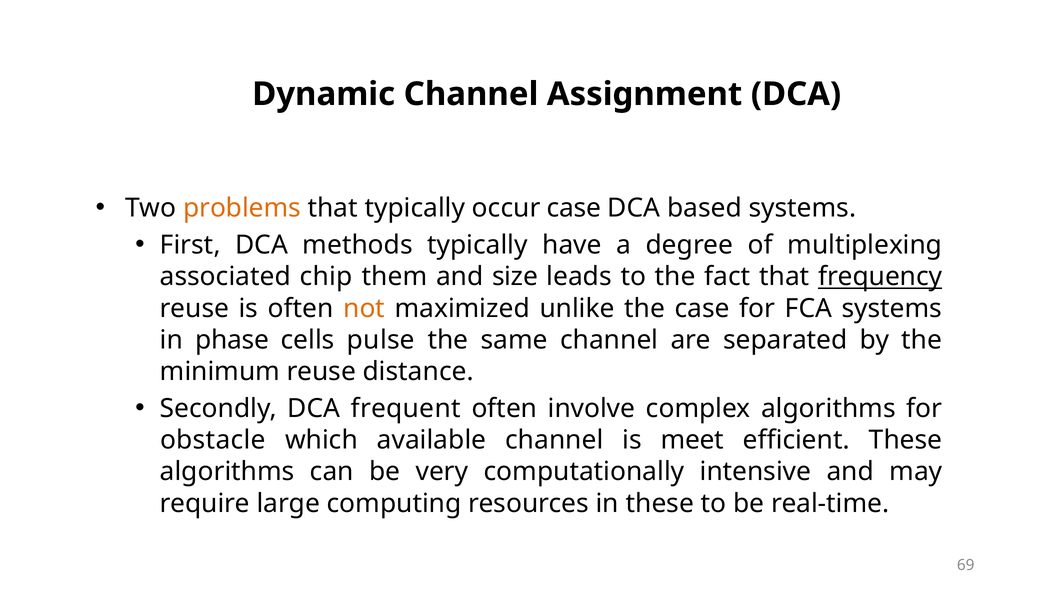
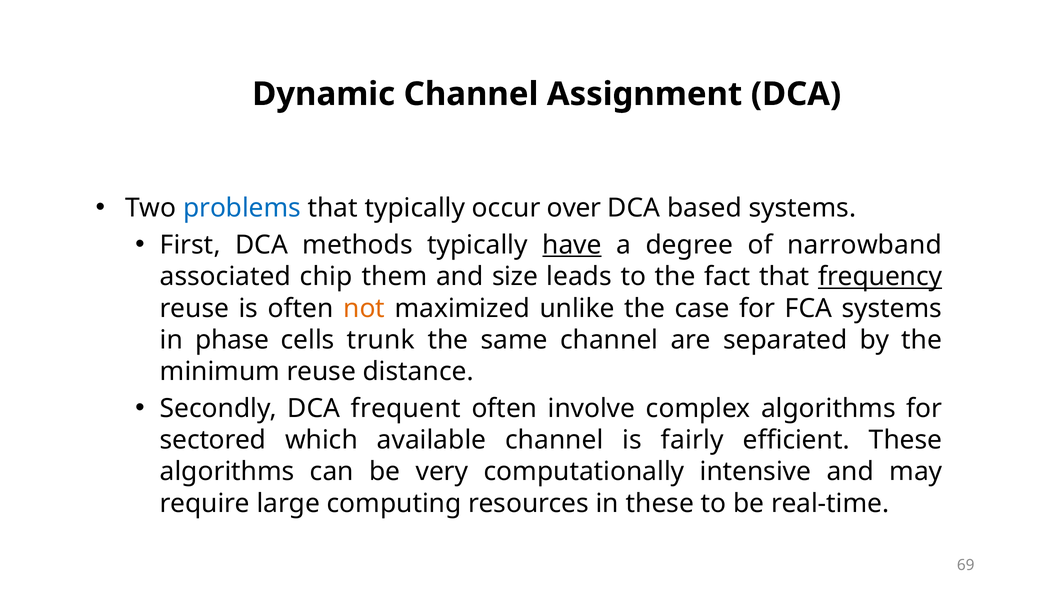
problems colour: orange -> blue
occur case: case -> over
have underline: none -> present
multiplexing: multiplexing -> narrowband
pulse: pulse -> trunk
obstacle: obstacle -> sectored
meet: meet -> fairly
